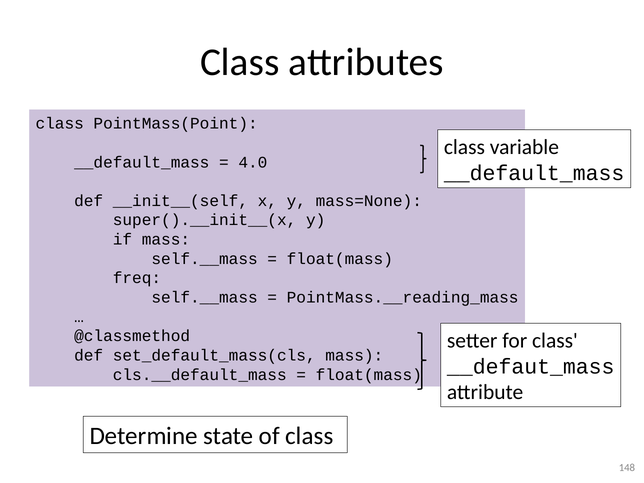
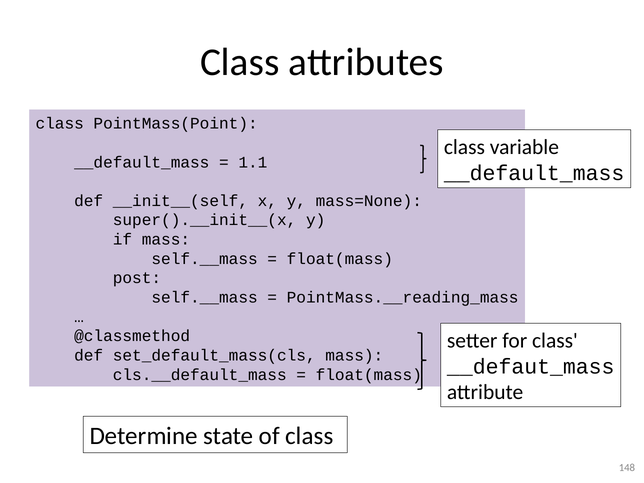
4.0: 4.0 -> 1.1
freq: freq -> post
